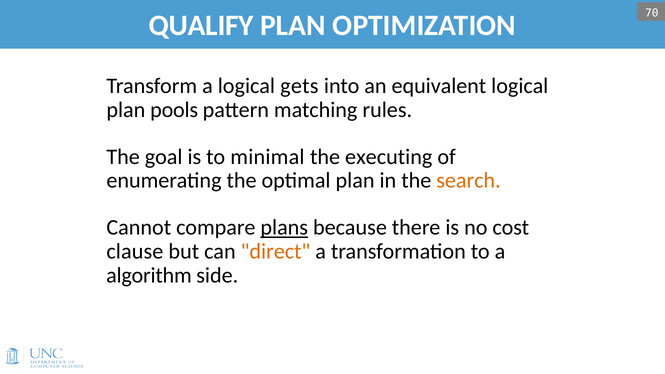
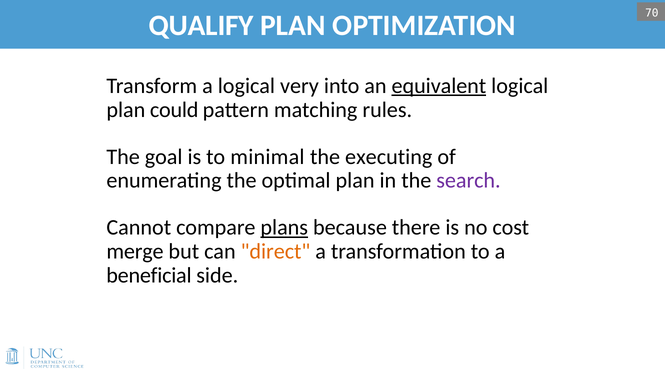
gets: gets -> very
equivalent underline: none -> present
pools: pools -> could
search colour: orange -> purple
clause: clause -> merge
algorithm: algorithm -> beneficial
